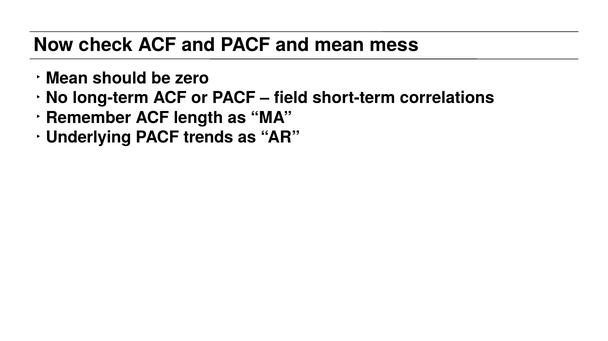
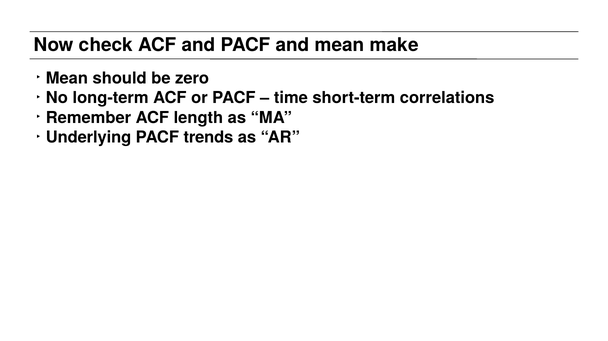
mess: mess -> make
field: field -> time
